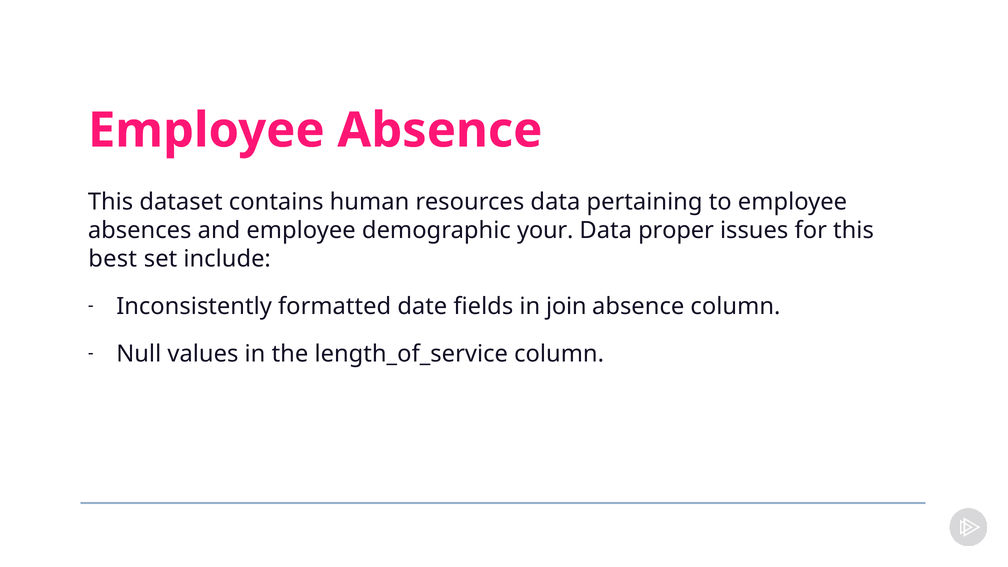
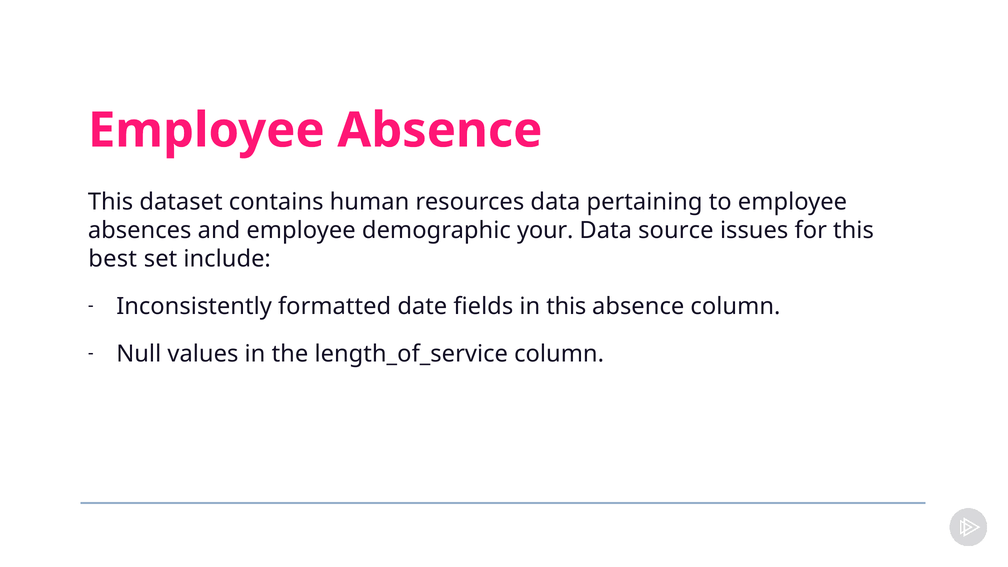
proper: proper -> source
in join: join -> this
